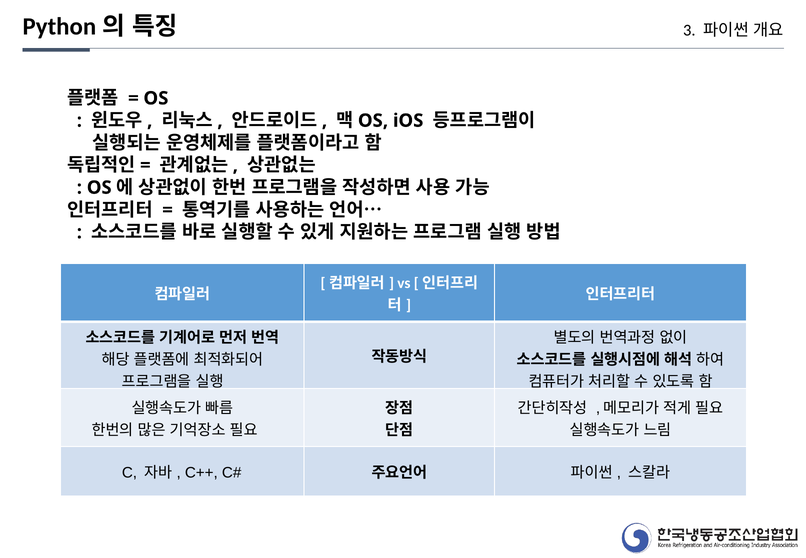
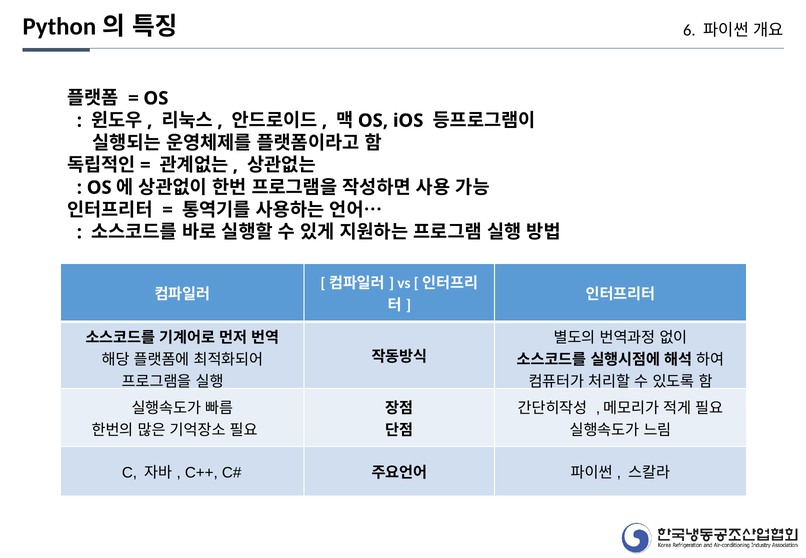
3: 3 -> 6
